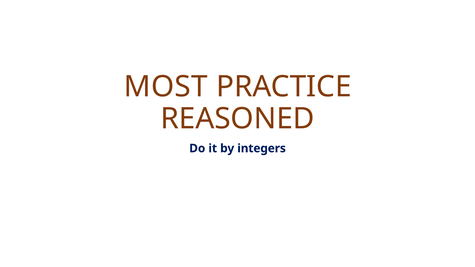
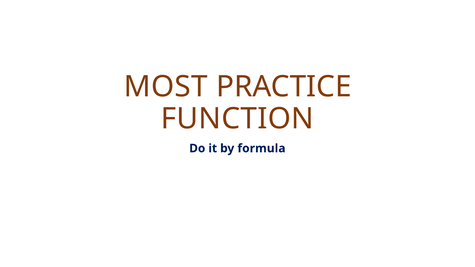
REASONED: REASONED -> FUNCTION
integers: integers -> formula
